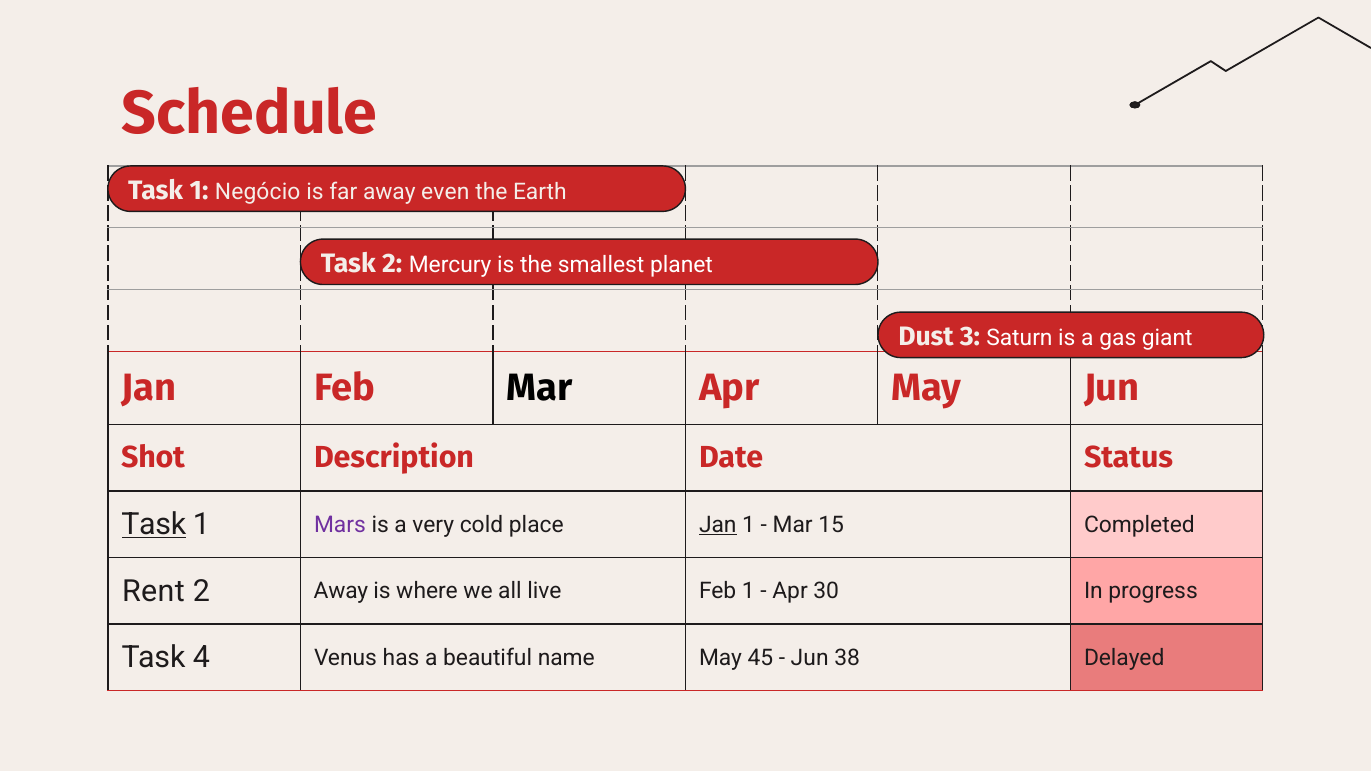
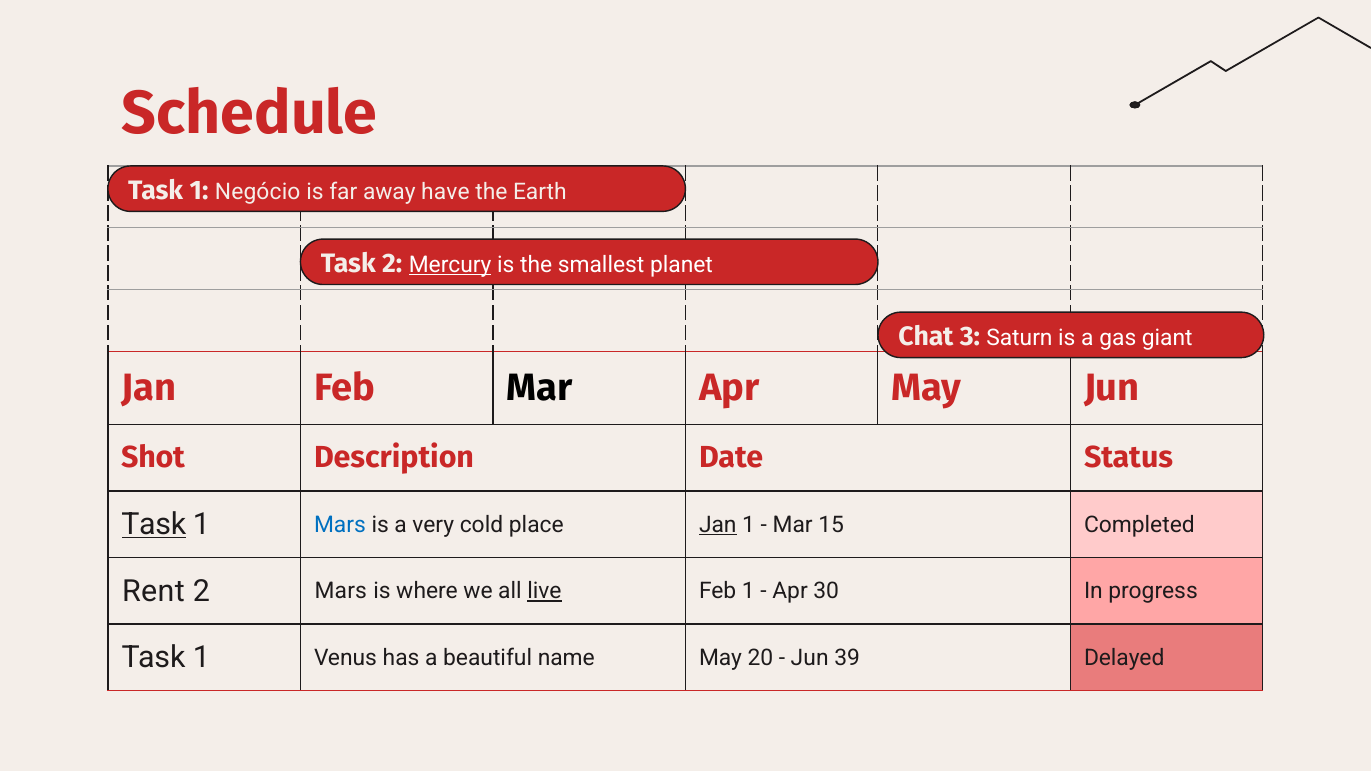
even: even -> have
Mercury underline: none -> present
Dust: Dust -> Chat
Mars at (340, 525) colour: purple -> blue
2 Away: Away -> Mars
live underline: none -> present
4 at (202, 658): 4 -> 1
45: 45 -> 20
38: 38 -> 39
